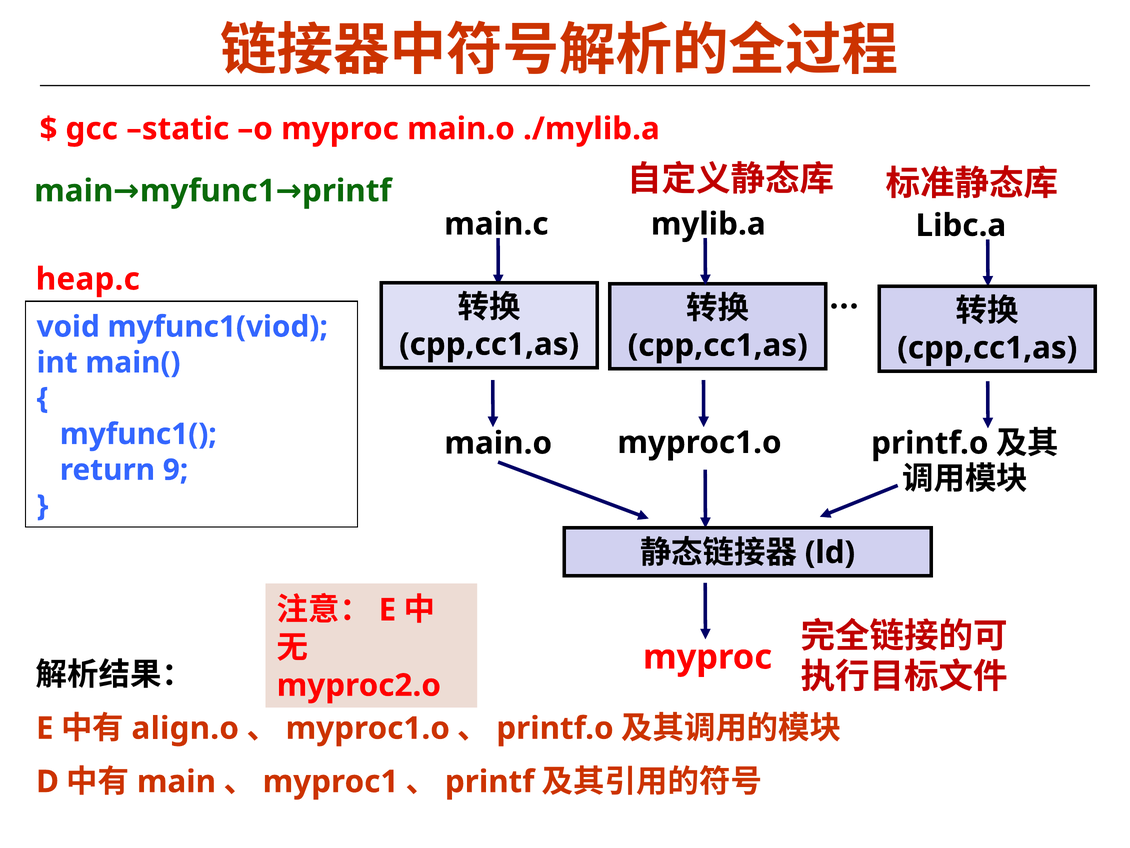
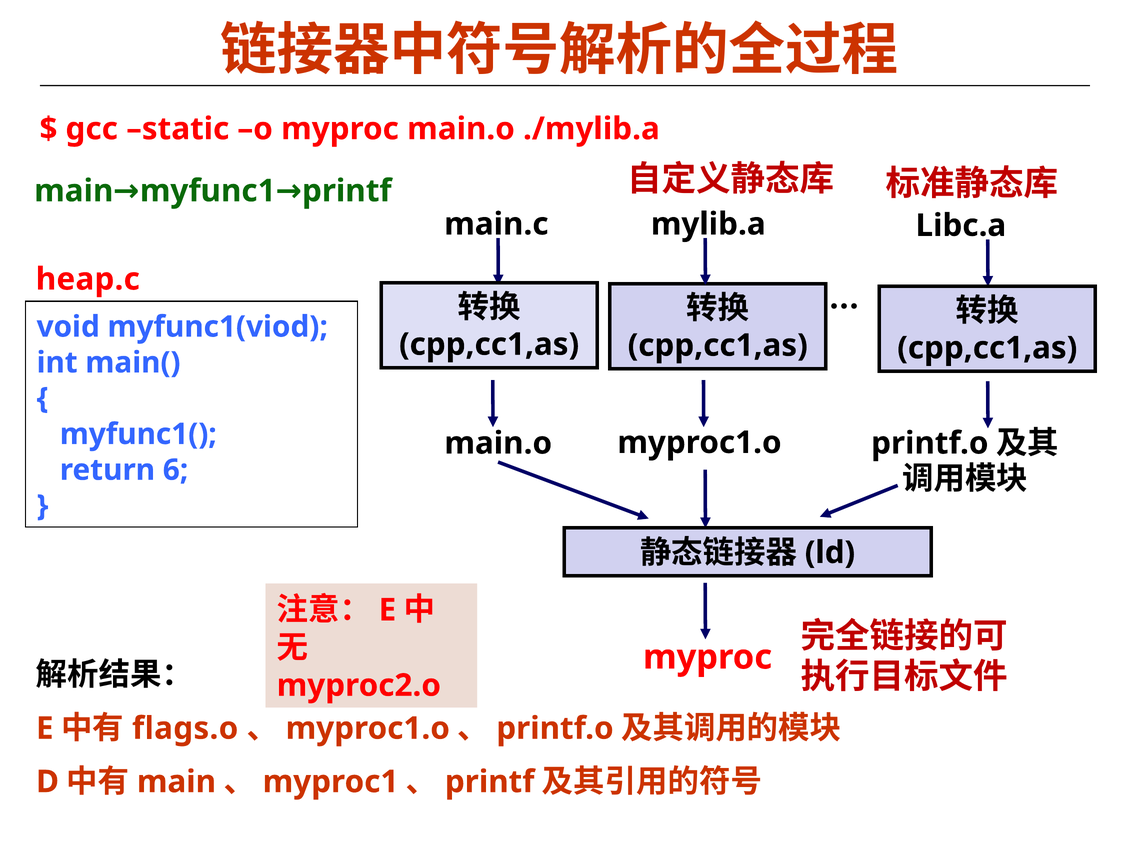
9: 9 -> 6
align.o: align.o -> flags.o
